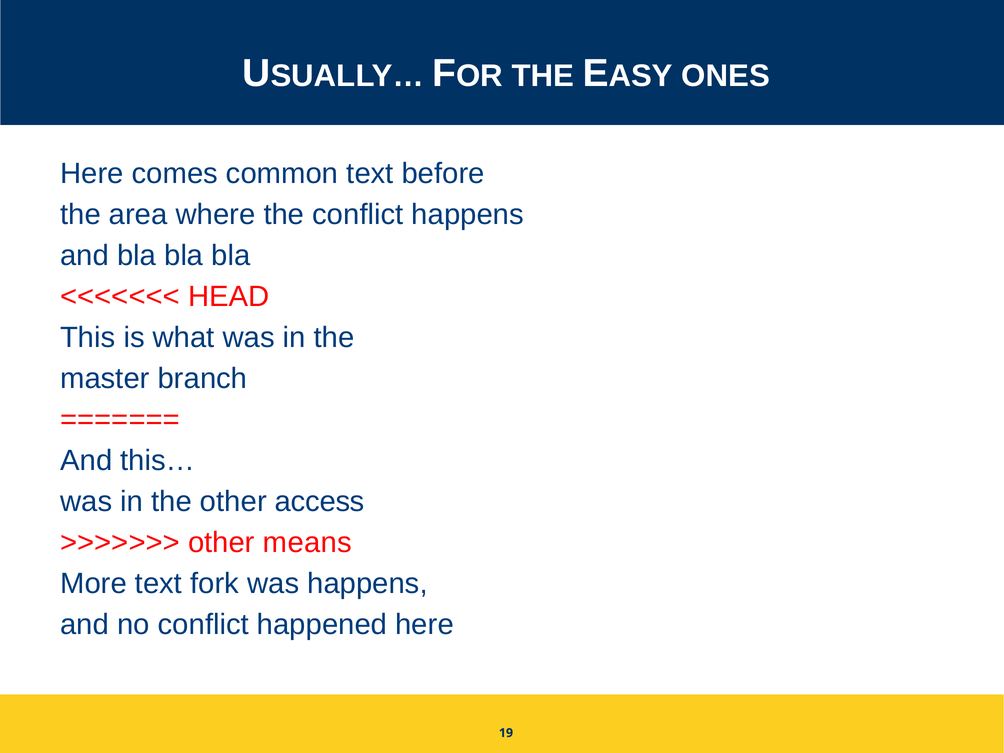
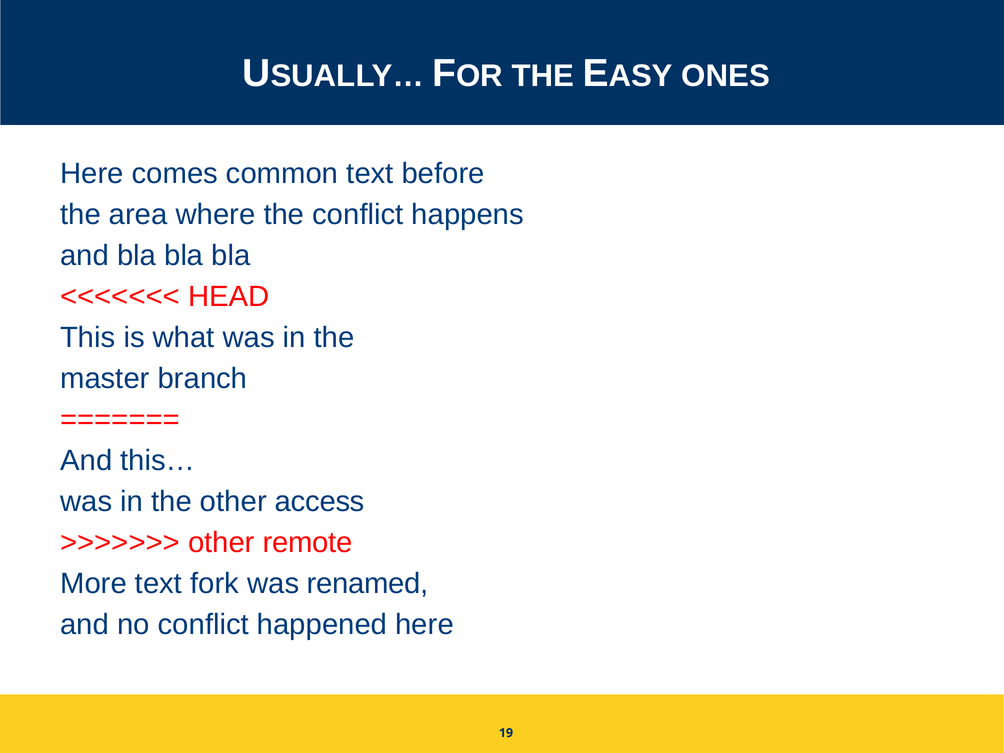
means: means -> remote
was happens: happens -> renamed
